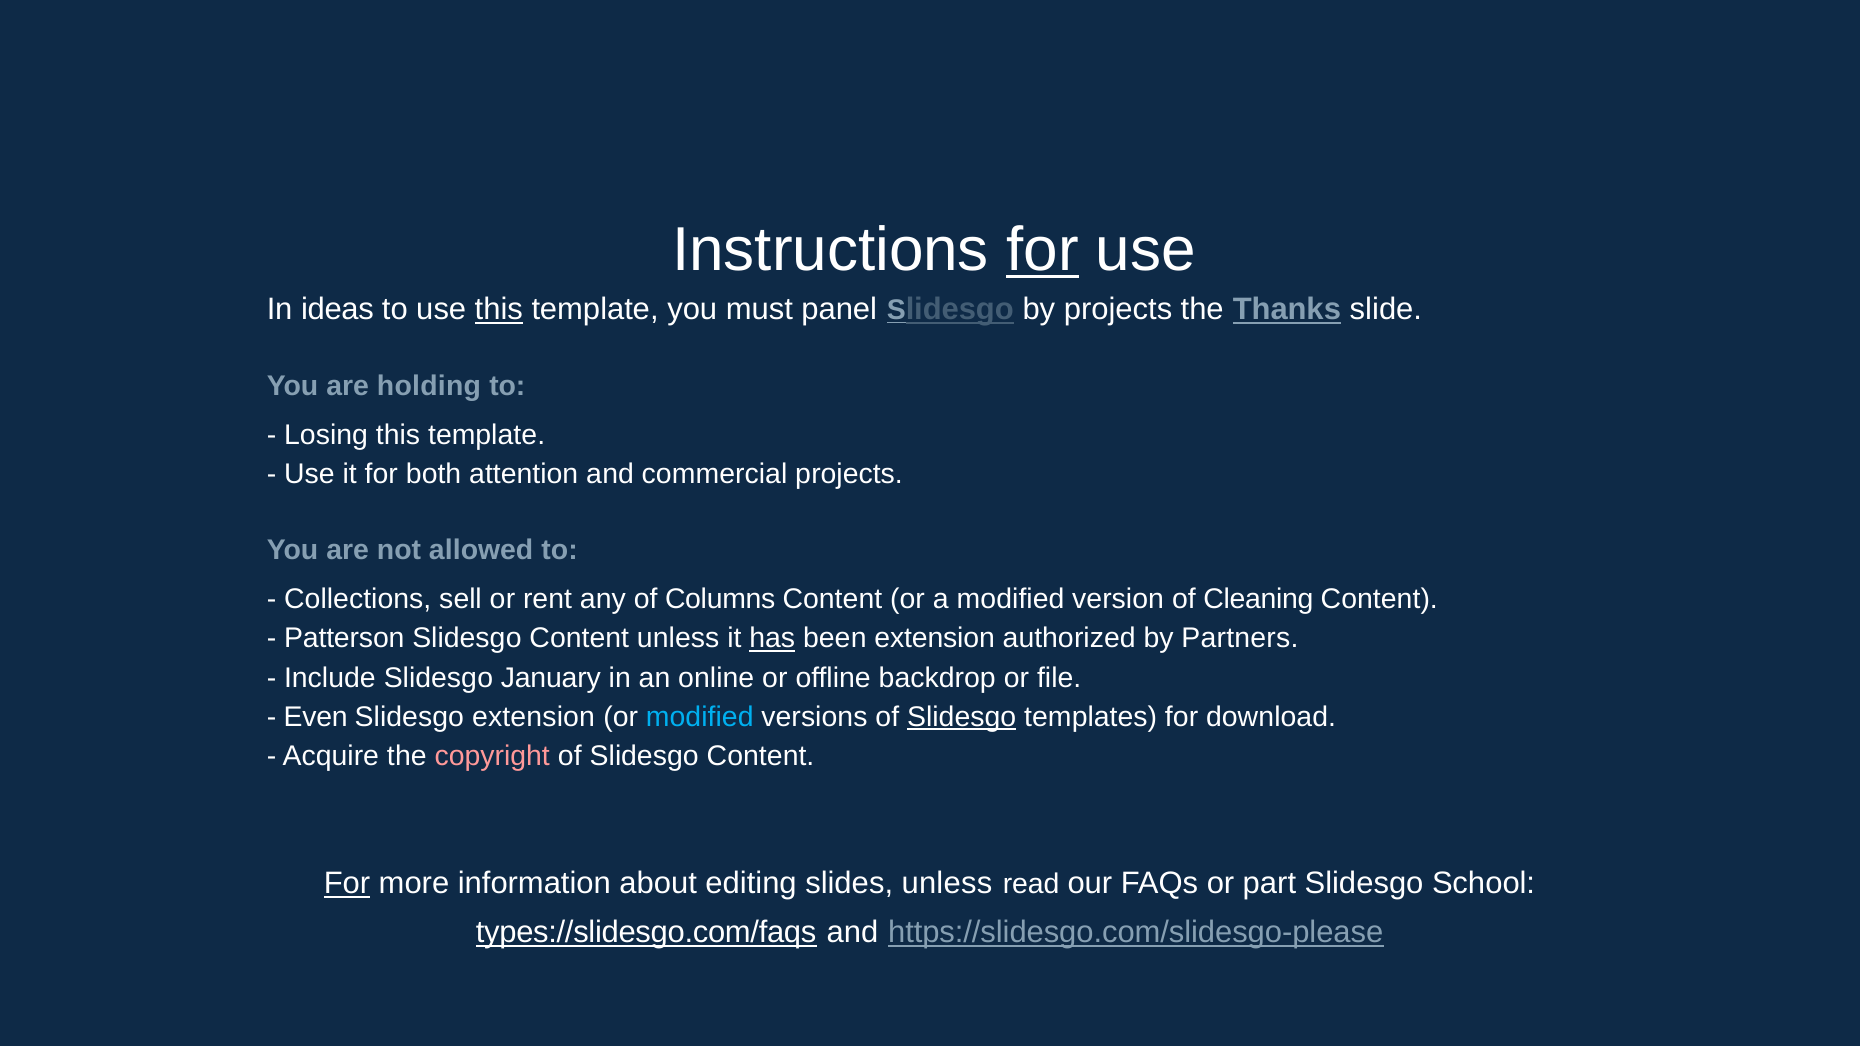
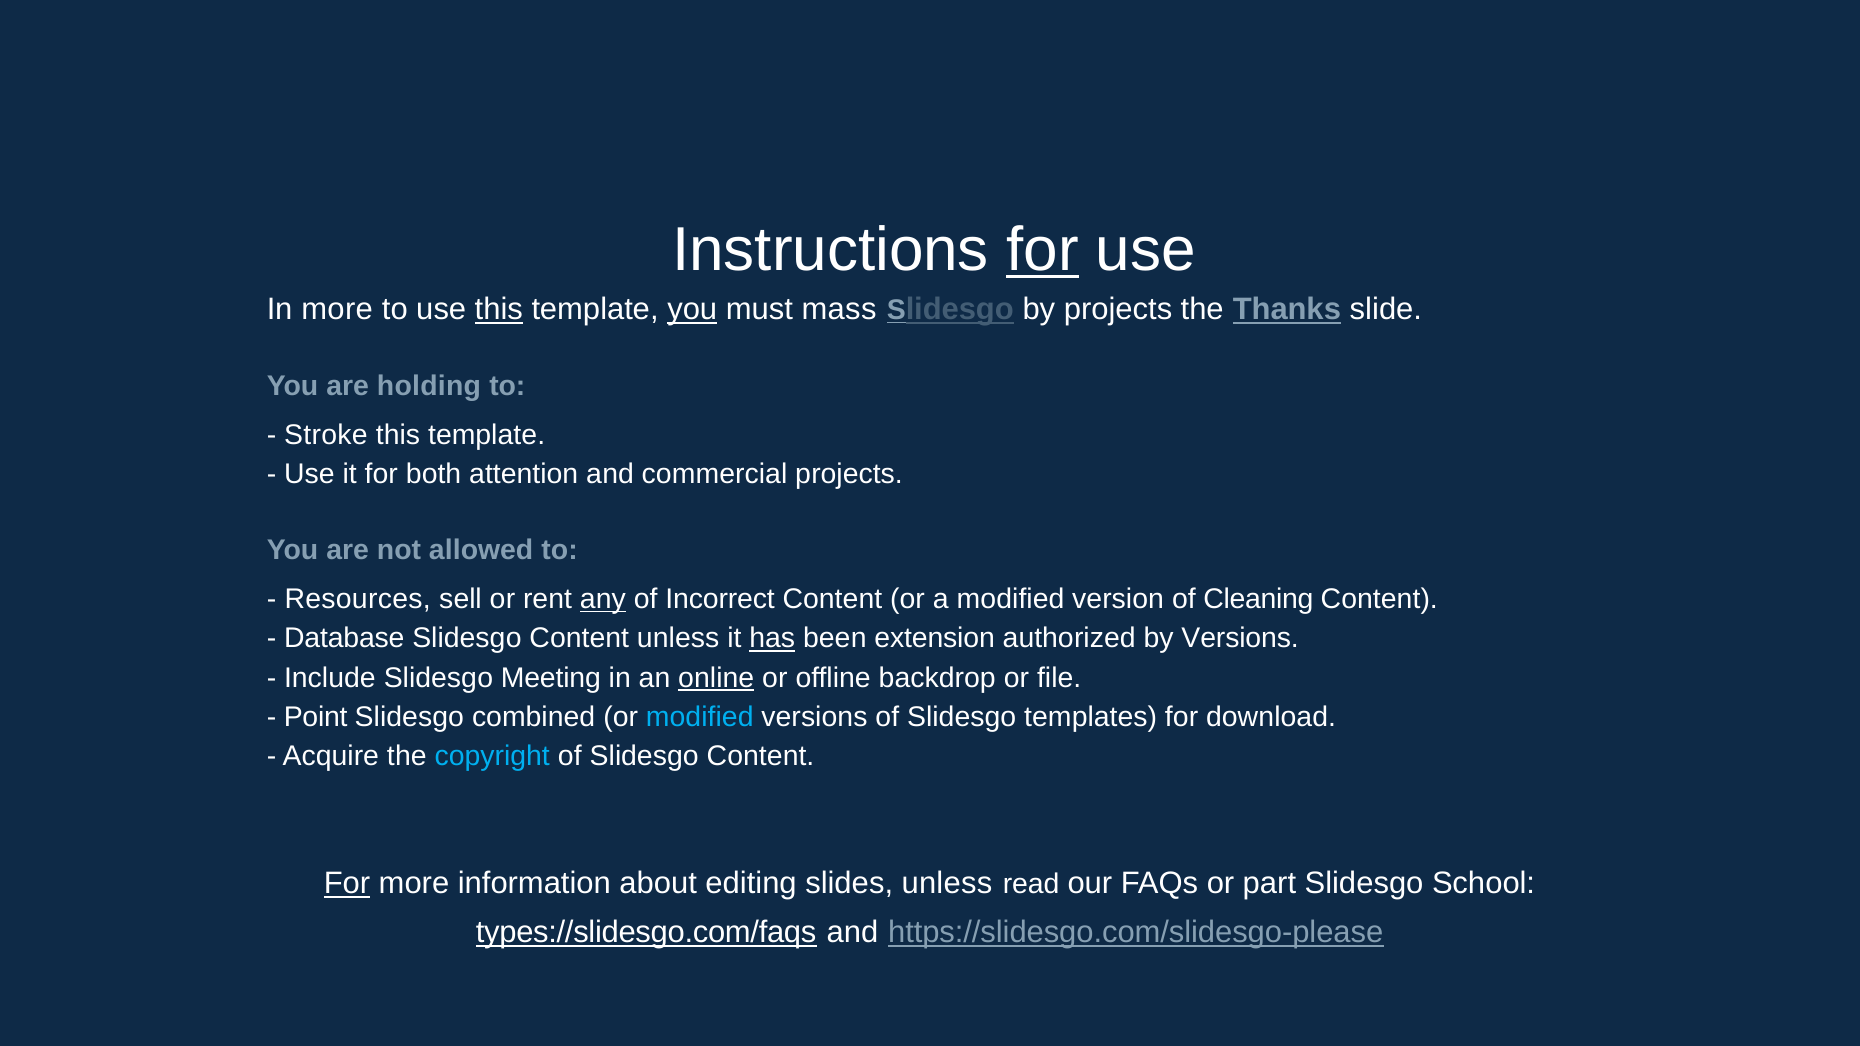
In ideas: ideas -> more
you at (692, 309) underline: none -> present
panel: panel -> mass
Losing: Losing -> Stroke
Collections: Collections -> Resources
any underline: none -> present
Columns: Columns -> Incorrect
Patterson: Patterson -> Database
by Partners: Partners -> Versions
January: January -> Meeting
online underline: none -> present
Even: Even -> Point
Slidesgo extension: extension -> combined
Slidesgo at (962, 717) underline: present -> none
copyright colour: pink -> light blue
